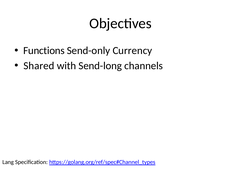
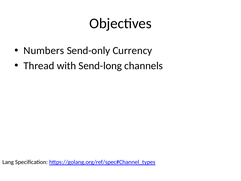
Functions: Functions -> Numbers
Shared: Shared -> Thread
